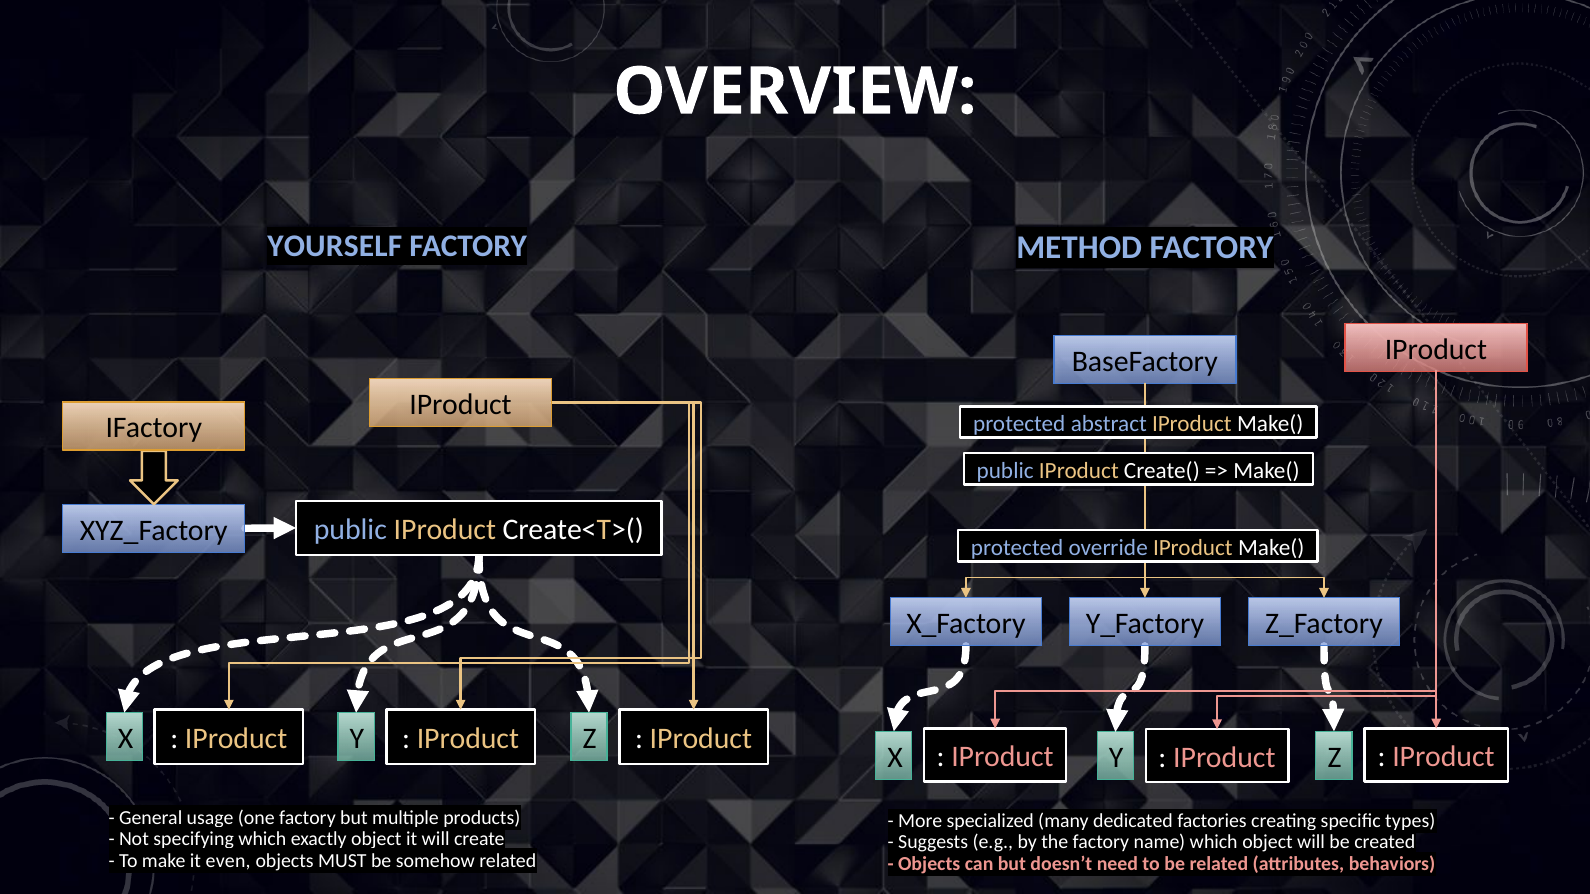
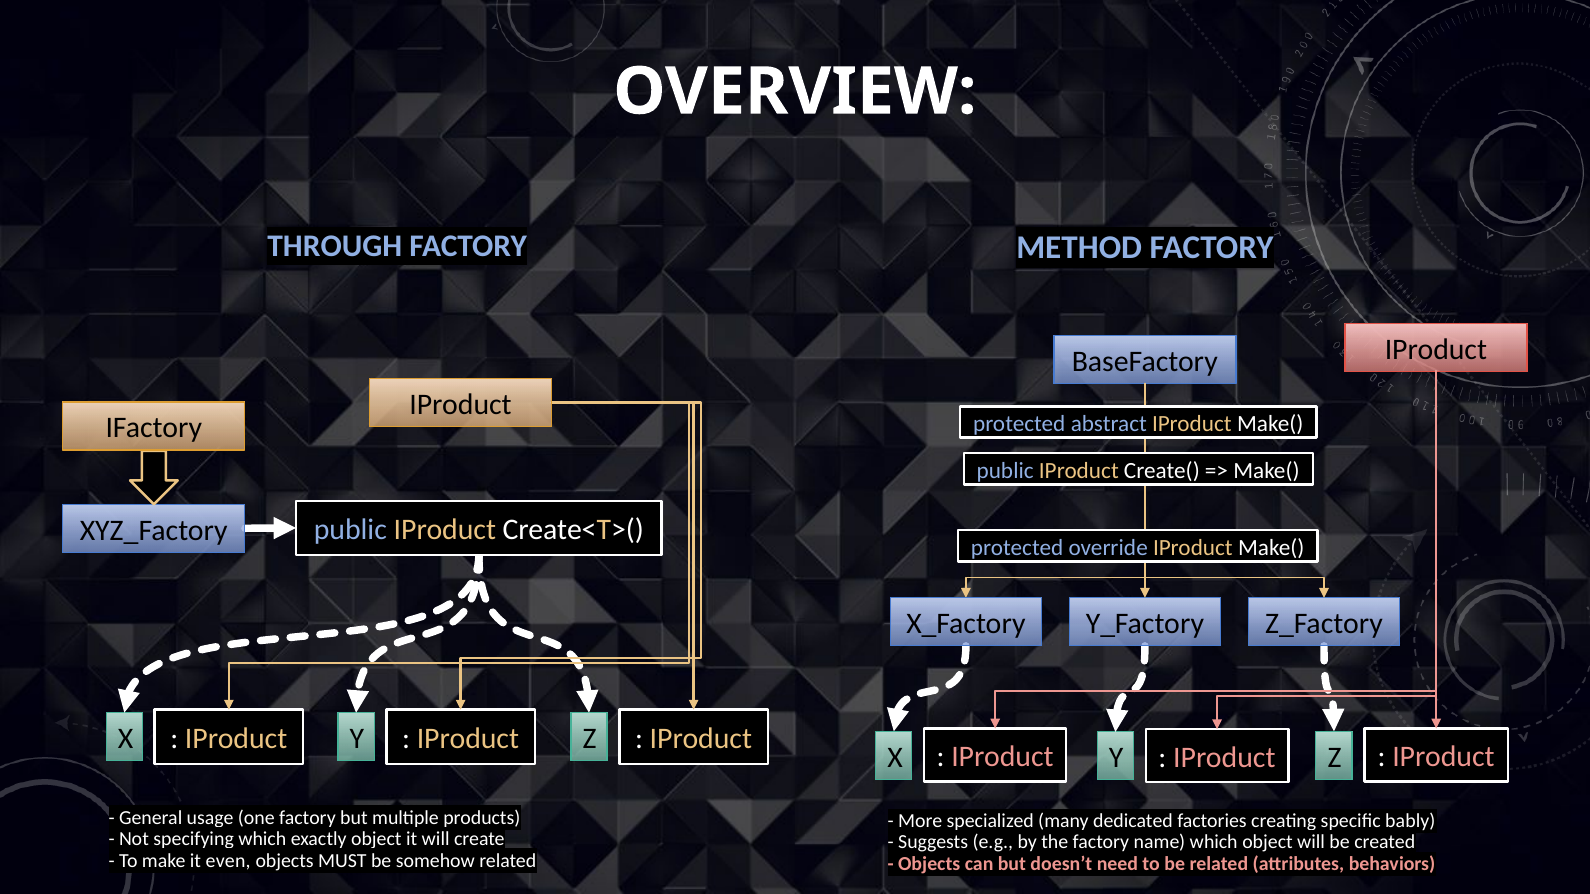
YOURSELF: YOURSELF -> THROUGH
types: types -> bably
